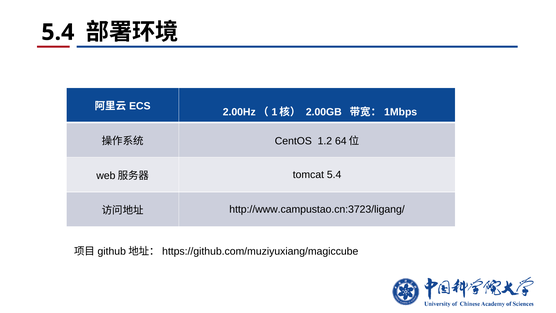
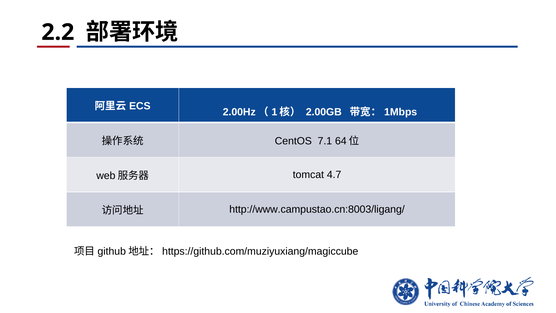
5.4 at (58, 32): 5.4 -> 2.2
1.2: 1.2 -> 7.1
tomcat 5.4: 5.4 -> 4.7
http://www.campustao.cn:3723/ligang/: http://www.campustao.cn:3723/ligang/ -> http://www.campustao.cn:8003/ligang/
